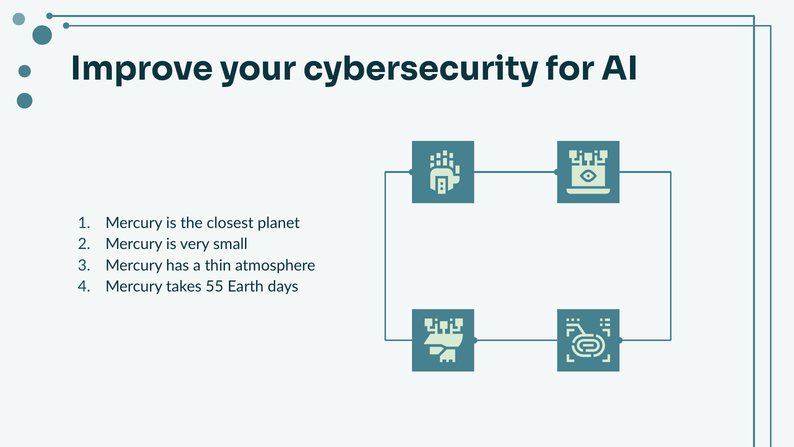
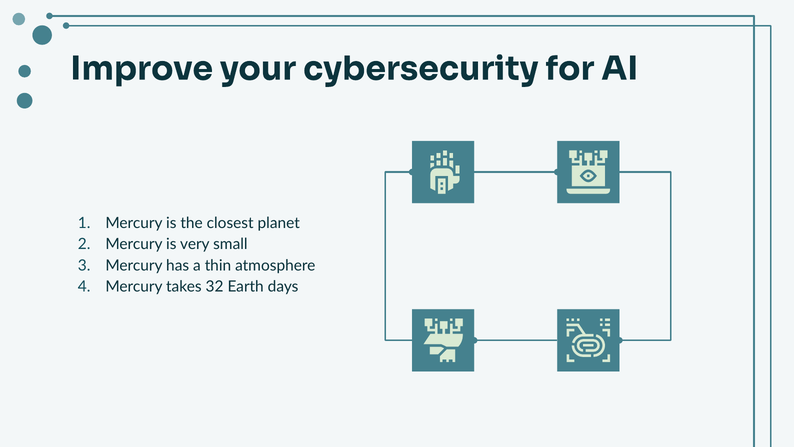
55: 55 -> 32
